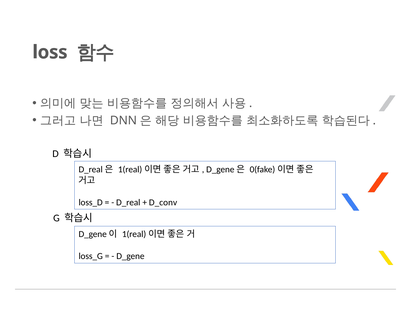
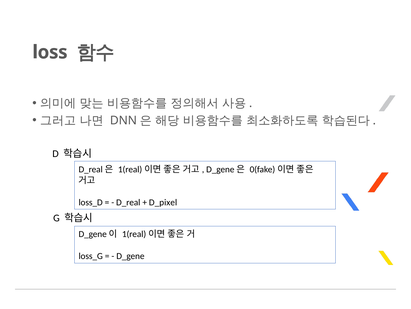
D_conv: D_conv -> D_pixel
